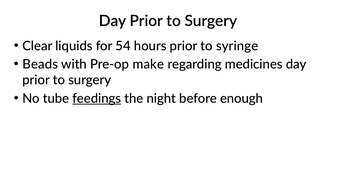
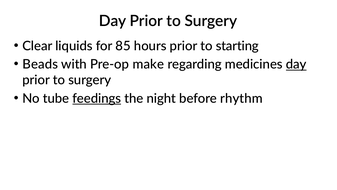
54: 54 -> 85
syringe: syringe -> starting
day at (296, 64) underline: none -> present
enough: enough -> rhythm
